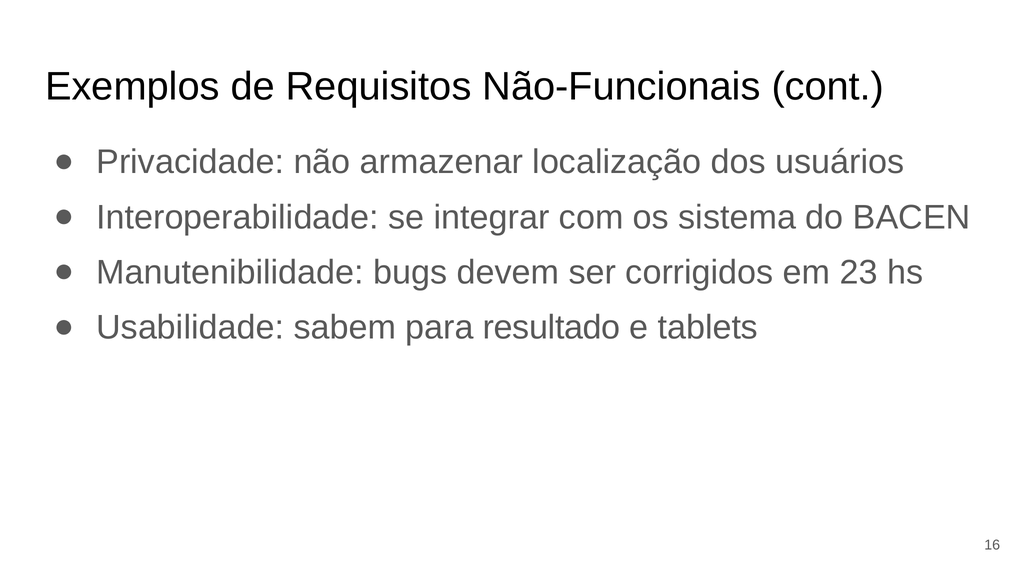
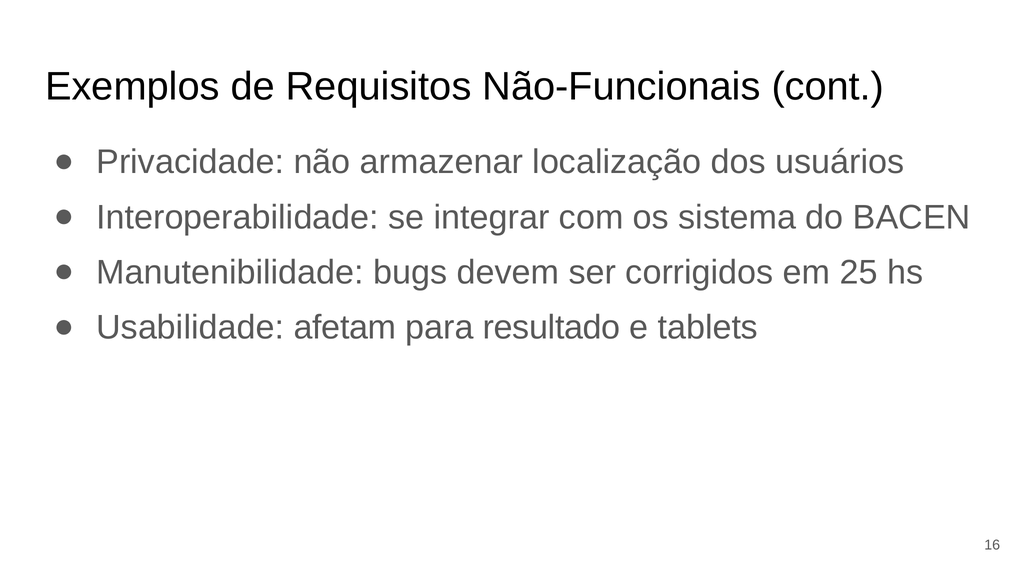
23: 23 -> 25
sabem: sabem -> afetam
